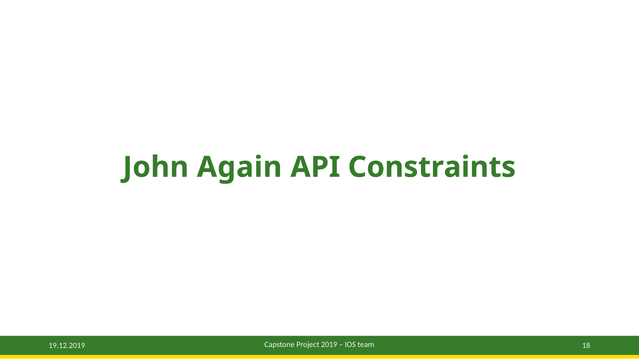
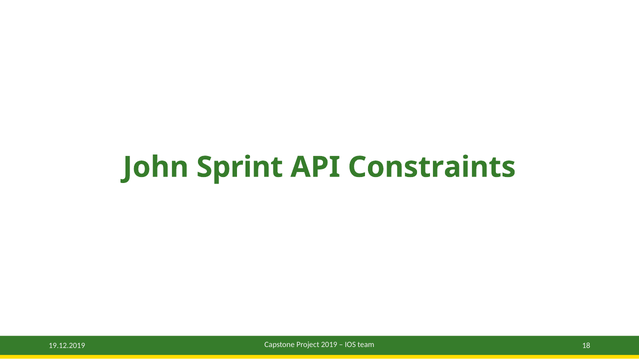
Again: Again -> Sprint
